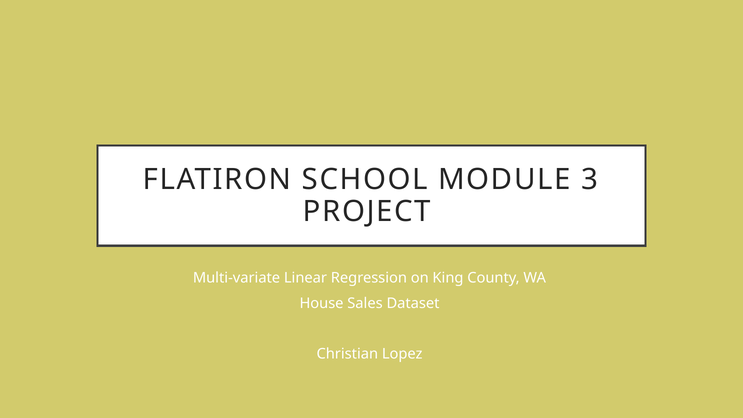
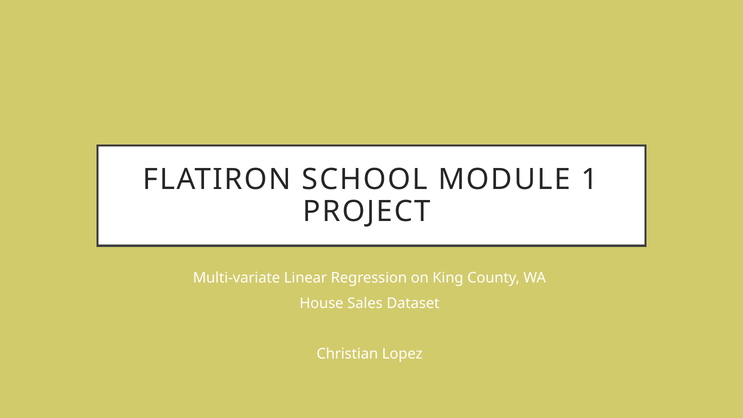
3: 3 -> 1
